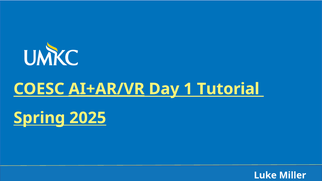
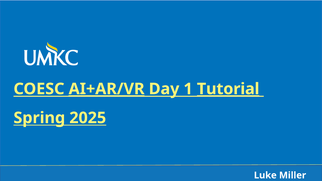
Tutorial underline: none -> present
